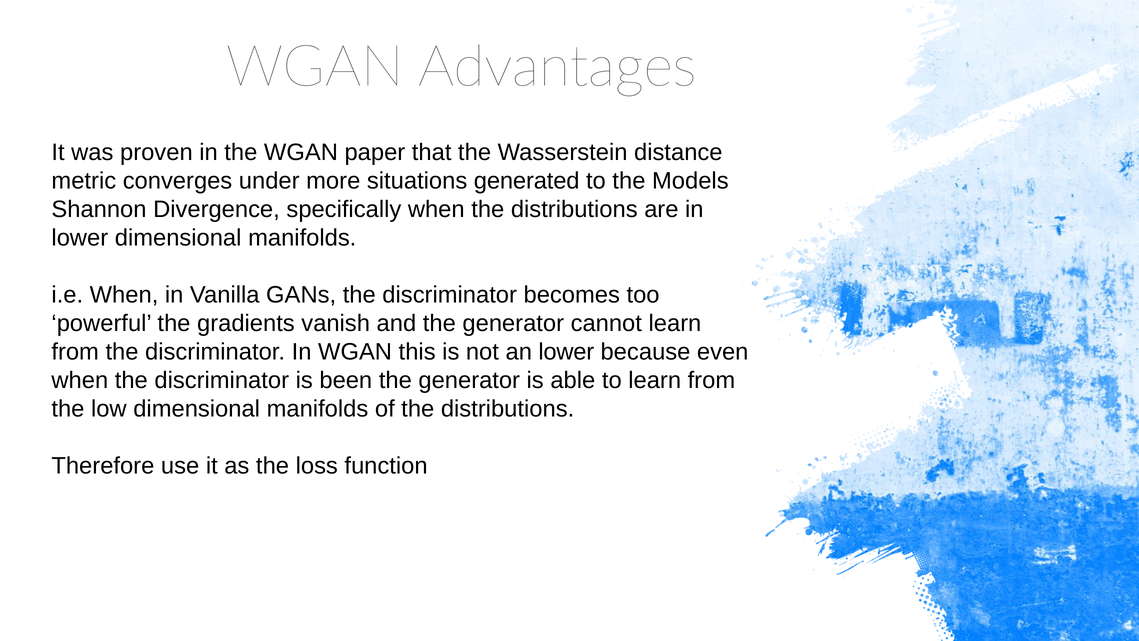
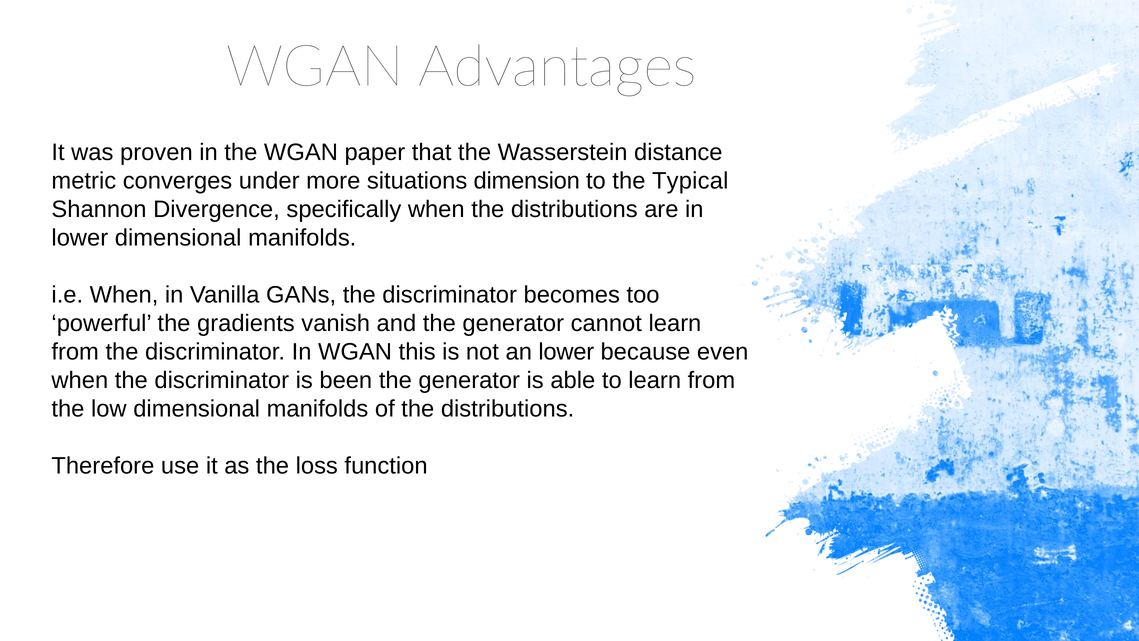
generated: generated -> dimension
Models: Models -> Typical
